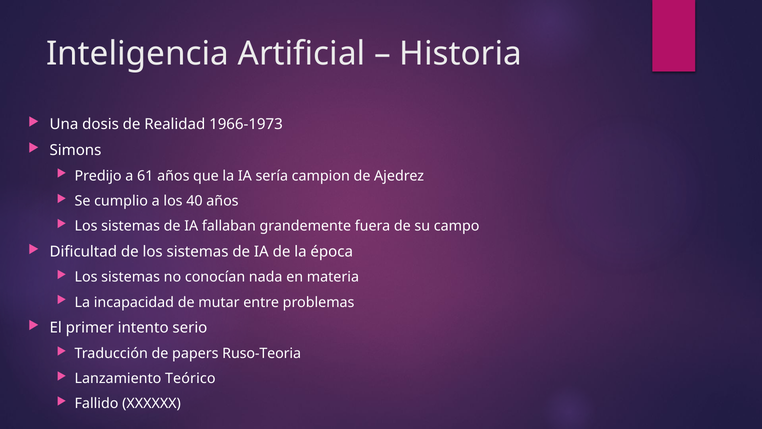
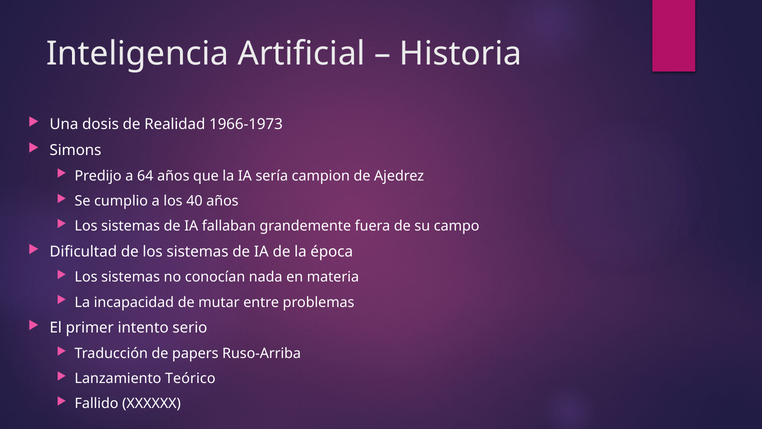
61: 61 -> 64
Ruso-Teoria: Ruso-Teoria -> Ruso-Arriba
